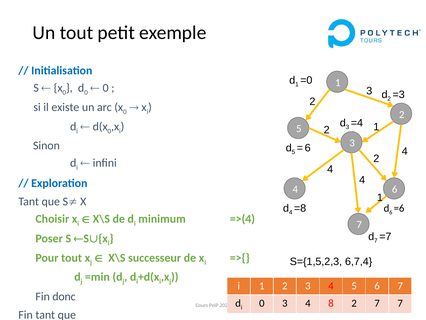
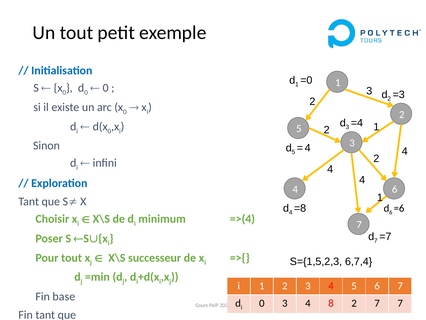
6 at (308, 148): 6 -> 4
donc: donc -> base
